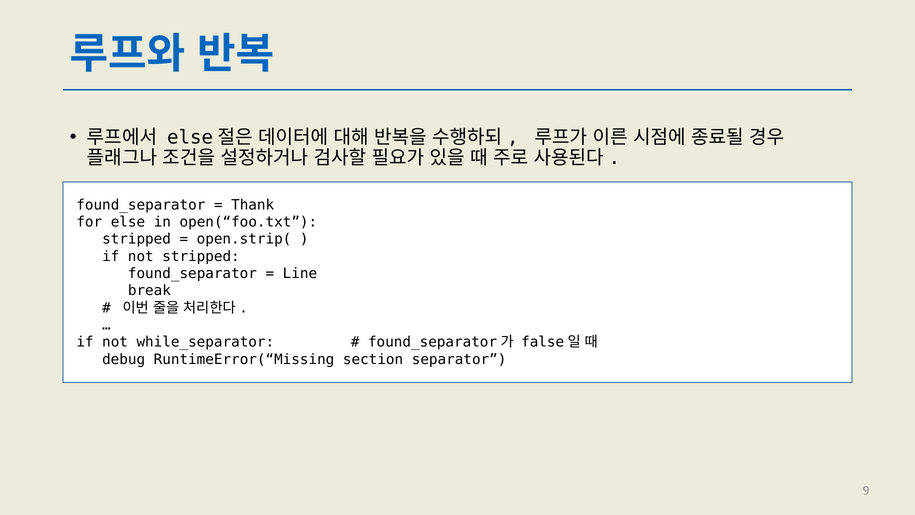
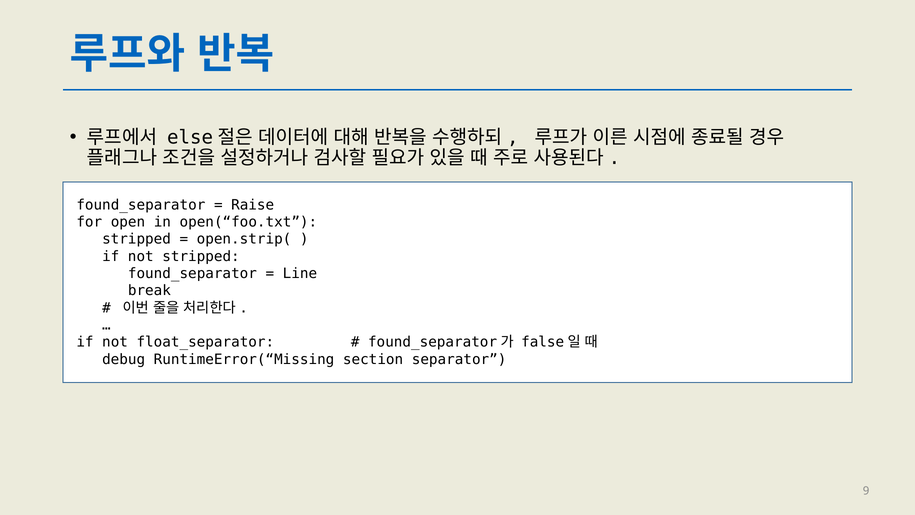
Thank: Thank -> Raise
else: else -> open
while_separator: while_separator -> float_separator
